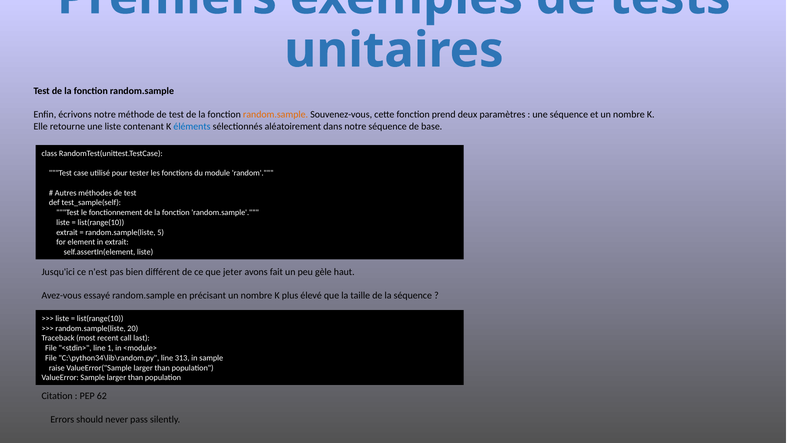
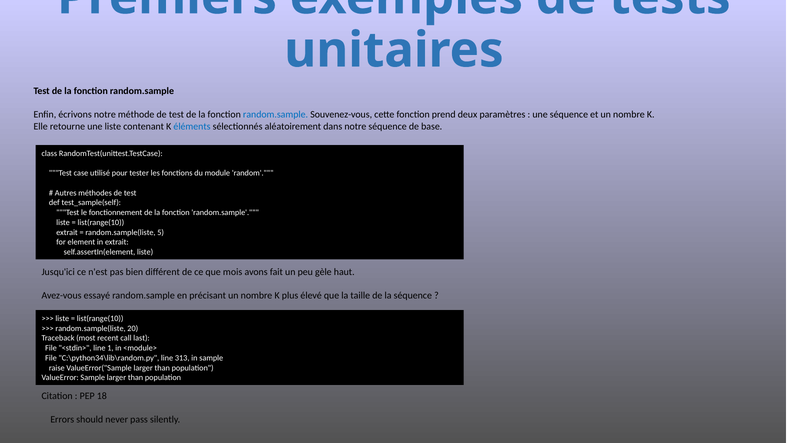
random.sample at (276, 115) colour: orange -> blue
jeter: jeter -> mois
62: 62 -> 18
